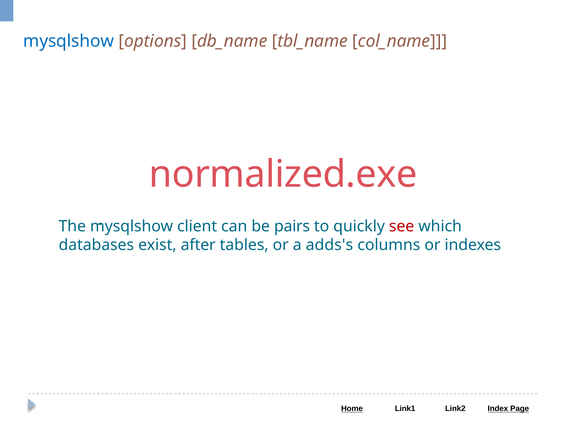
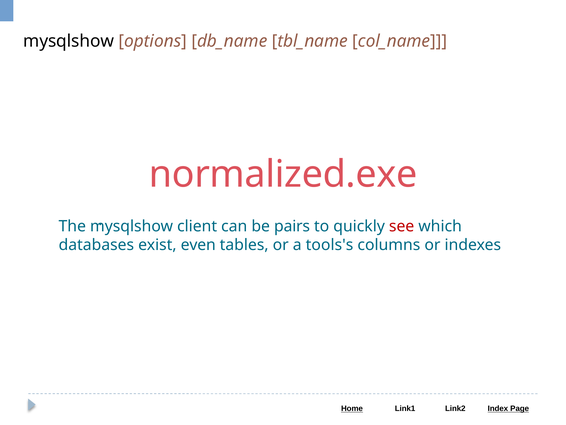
mysqlshow at (69, 41) colour: blue -> black
after: after -> even
adds's: adds's -> tools's
